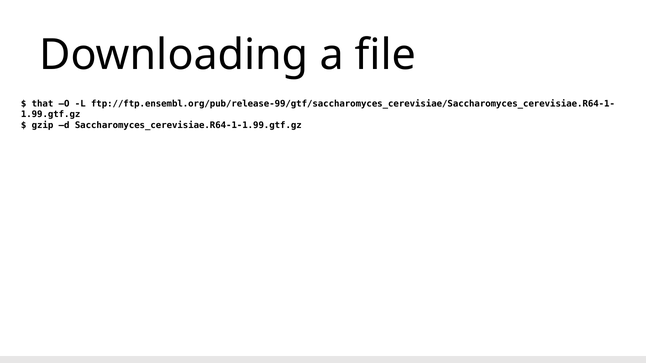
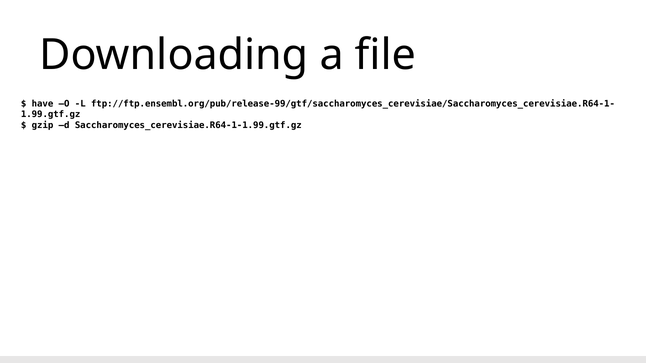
that: that -> have
